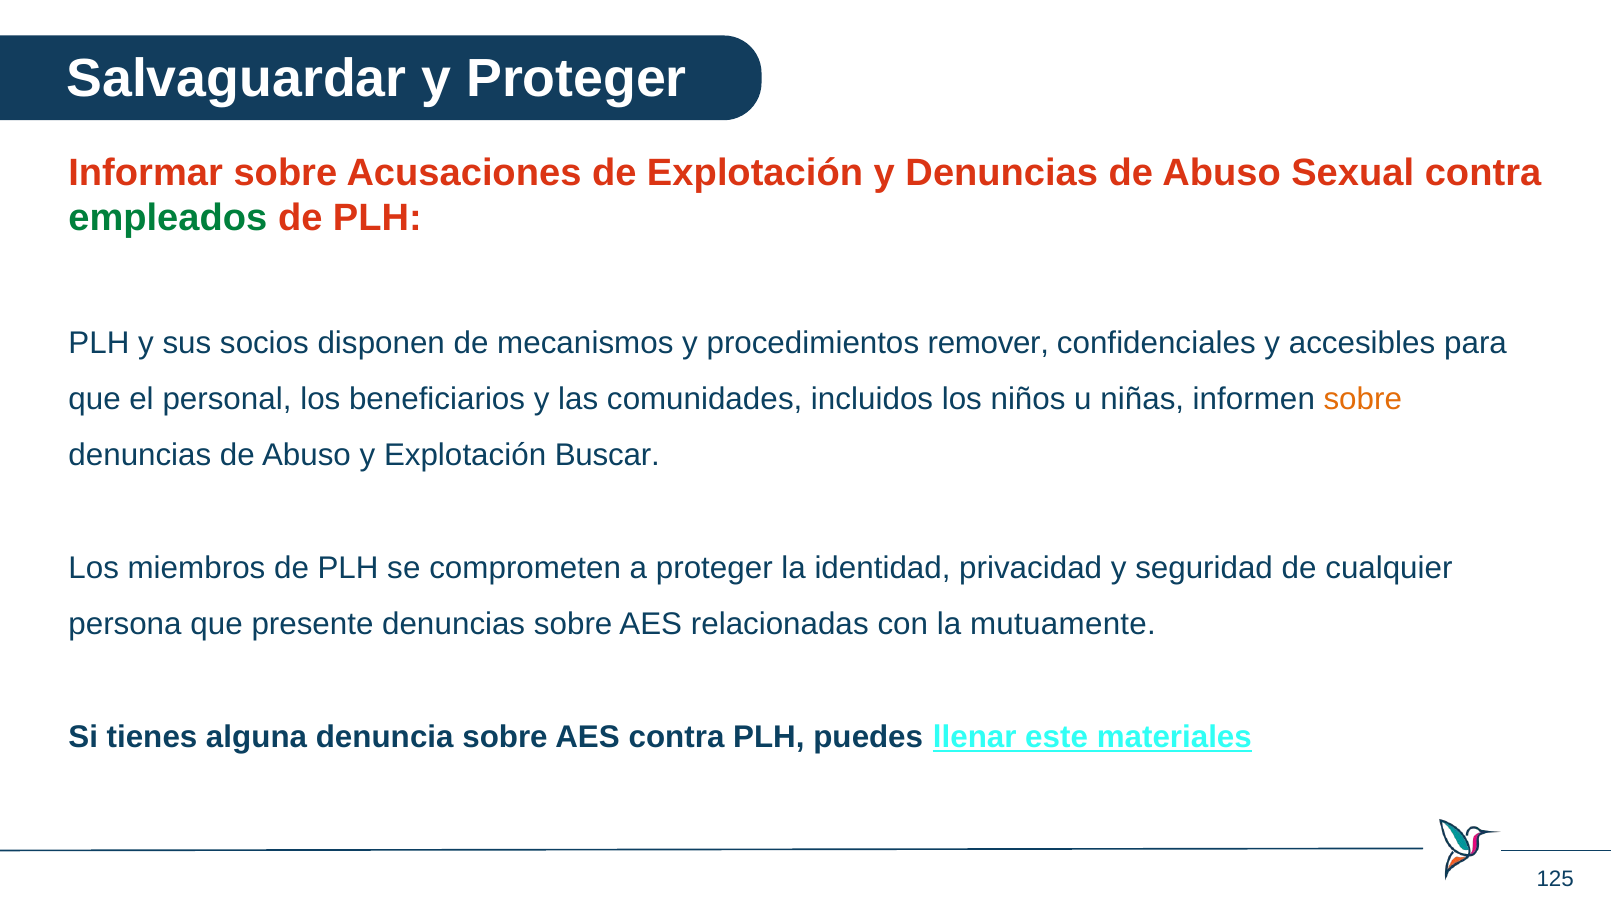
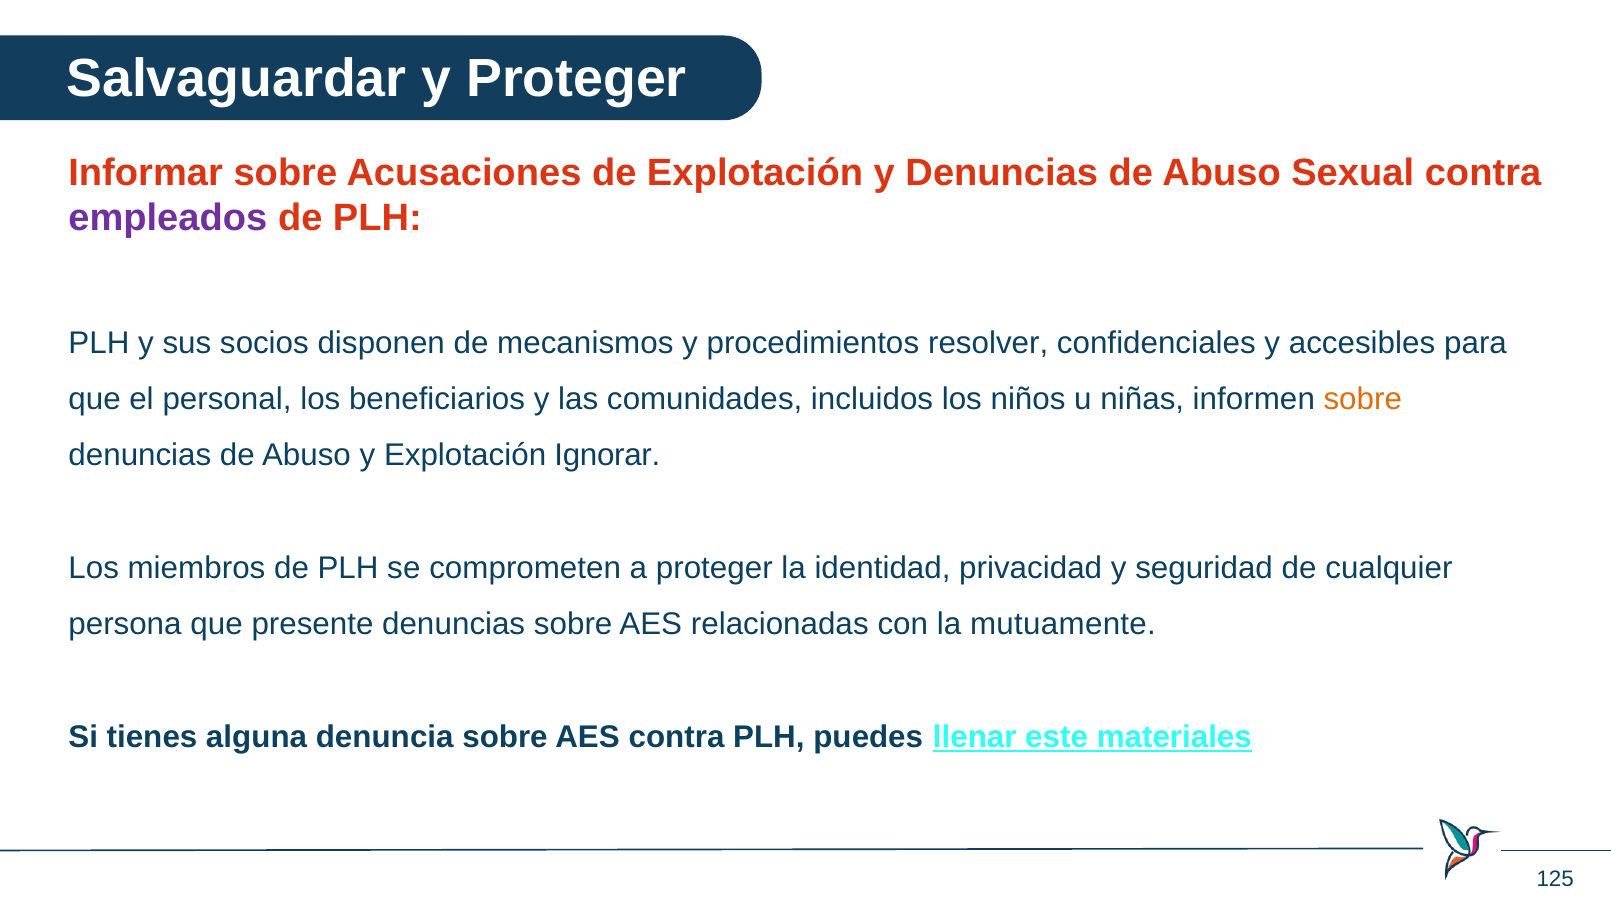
empleados colour: green -> purple
remover: remover -> resolver
Buscar: Buscar -> Ignorar
